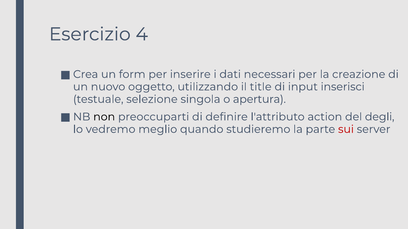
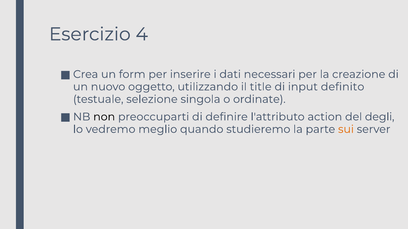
inserisci: inserisci -> definito
apertura: apertura -> ordinate
sui colour: red -> orange
